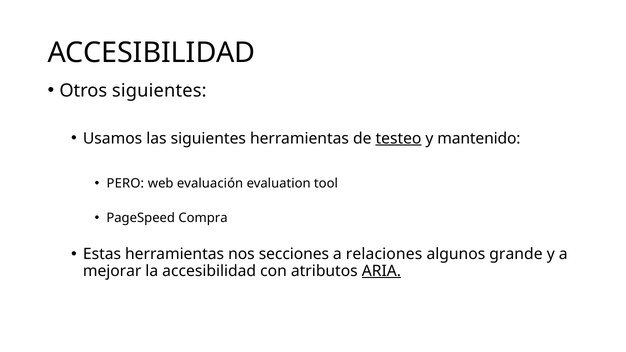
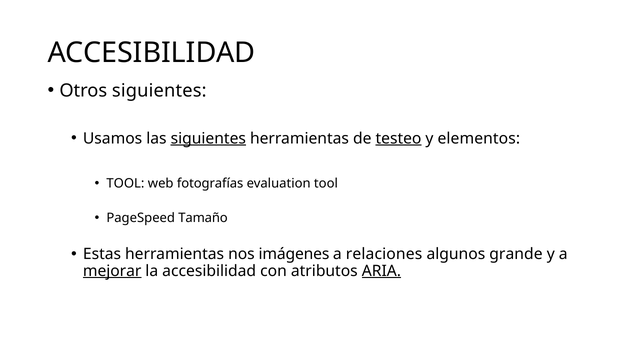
siguientes at (208, 138) underline: none -> present
mantenido: mantenido -> elementos
PERO at (125, 183): PERO -> TOOL
evaluación: evaluación -> fotografías
Compra: Compra -> Tamaño
secciones: secciones -> imágenes
mejorar underline: none -> present
